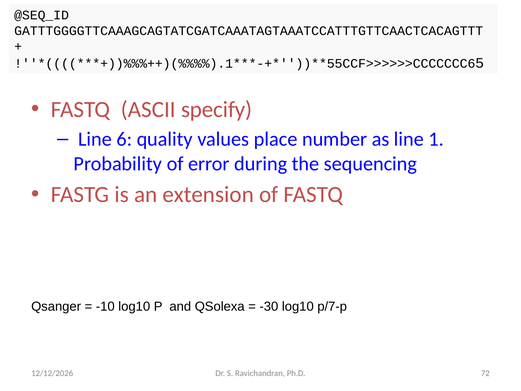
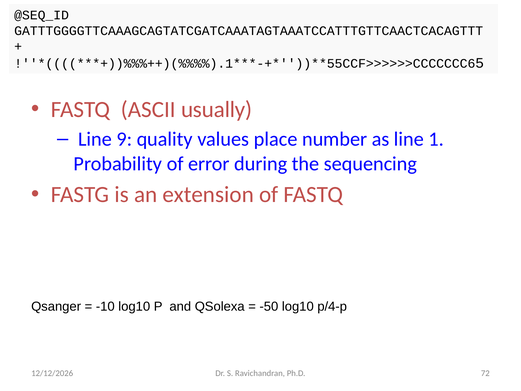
specify: specify -> usually
6: 6 -> 9
-30: -30 -> -50
p/7-p: p/7-p -> p/4-p
